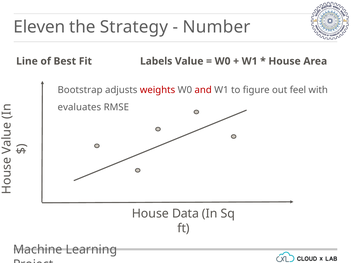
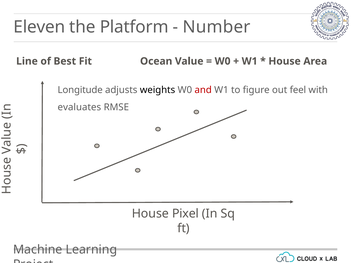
Strategy: Strategy -> Platform
Labels: Labels -> Ocean
Bootstrap: Bootstrap -> Longitude
weights colour: red -> black
Data: Data -> Pixel
